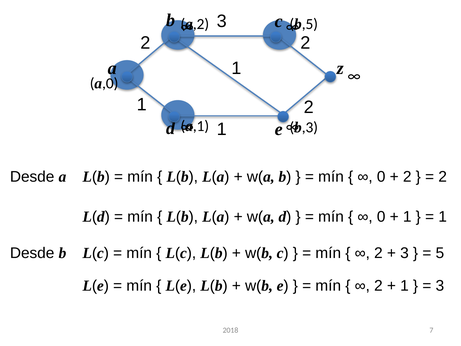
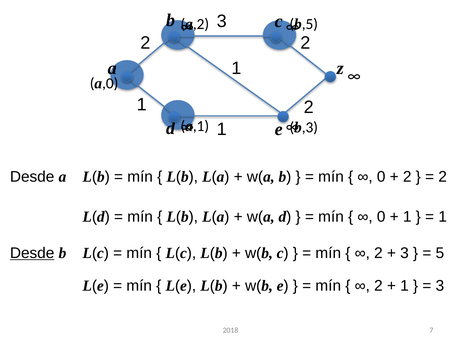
Desde at (32, 253) underline: none -> present
